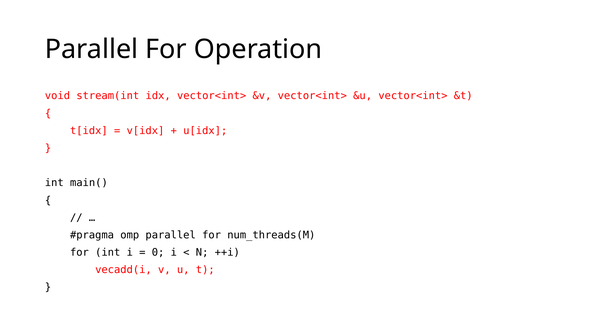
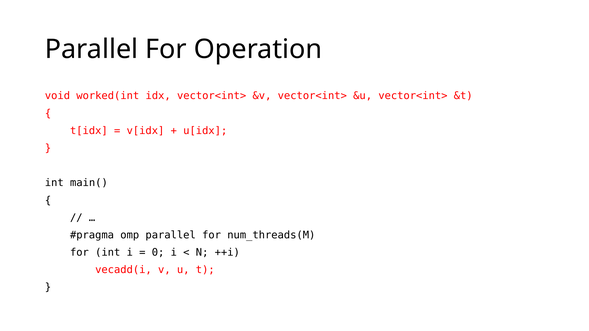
stream(int: stream(int -> worked(int
